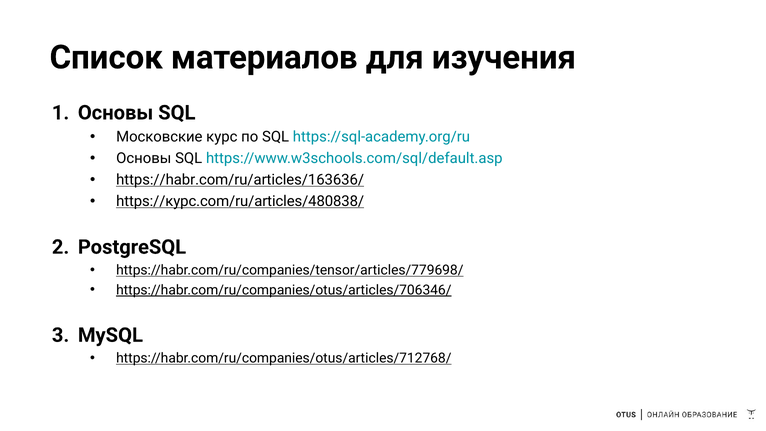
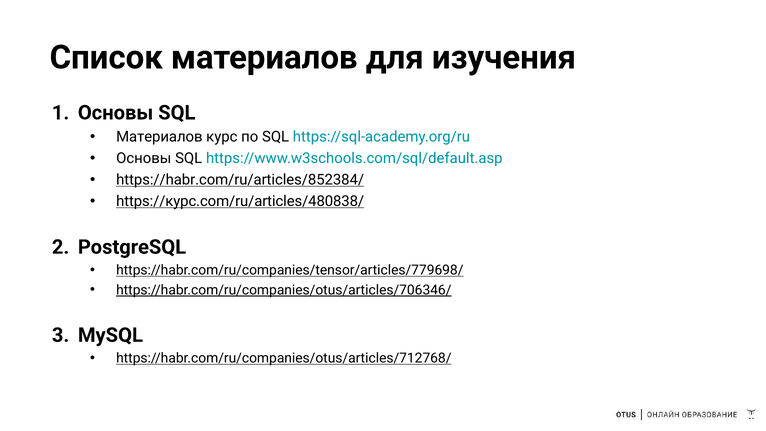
Московские at (159, 137): Московские -> Материалов
https://habr.com/ru/articles/163636/: https://habr.com/ru/articles/163636/ -> https://habr.com/ru/articles/852384/
